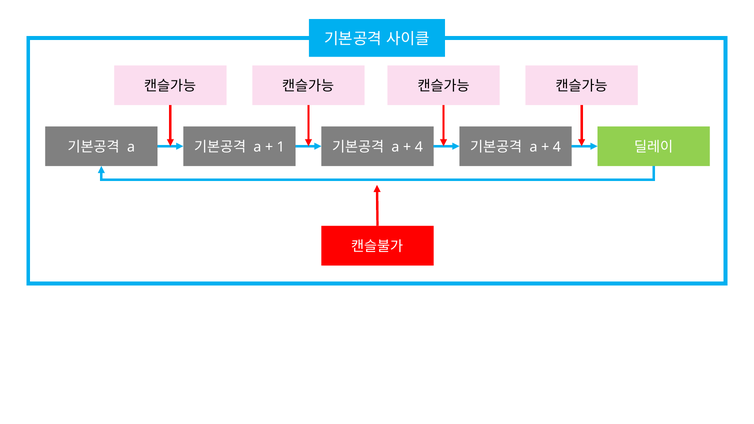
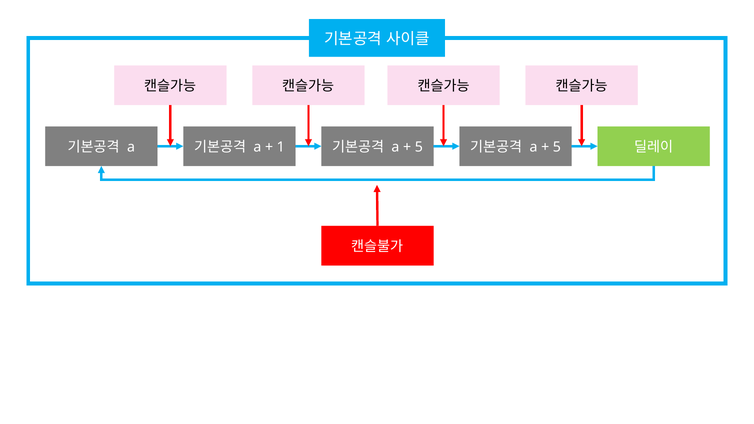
4 at (419, 147): 4 -> 5
4 at (557, 147): 4 -> 5
